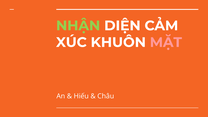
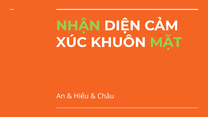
MẶT colour: pink -> light green
